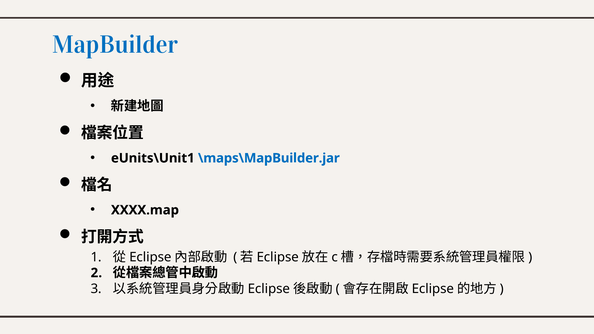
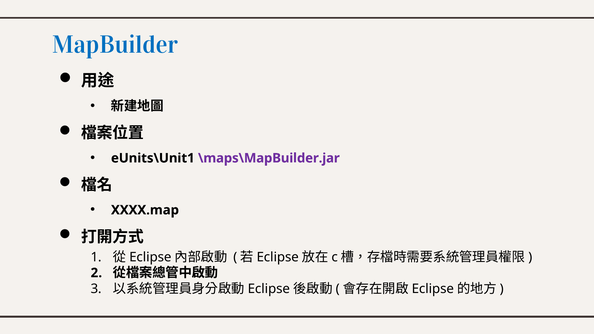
\maps\MapBuilder.jar colour: blue -> purple
